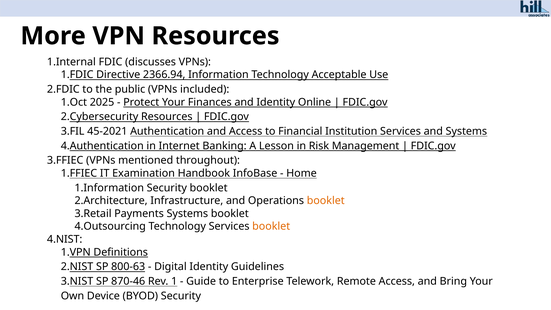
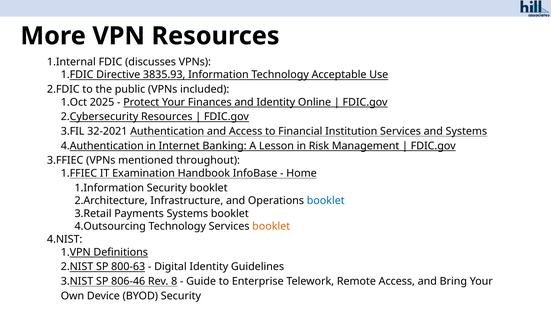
2366.94: 2366.94 -> 3835.93
45-2021: 45-2021 -> 32-2021
booklet at (326, 201) colour: orange -> blue
870-46: 870-46 -> 806-46
1: 1 -> 8
